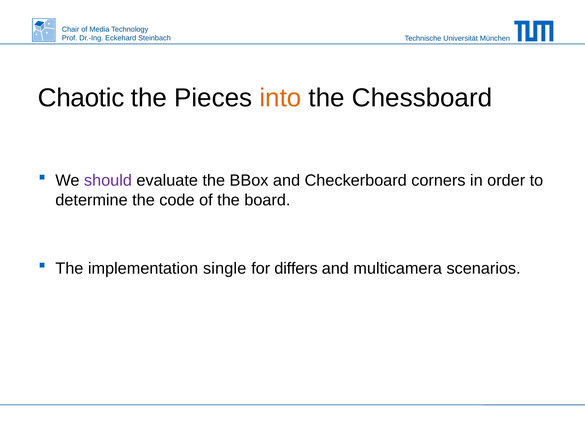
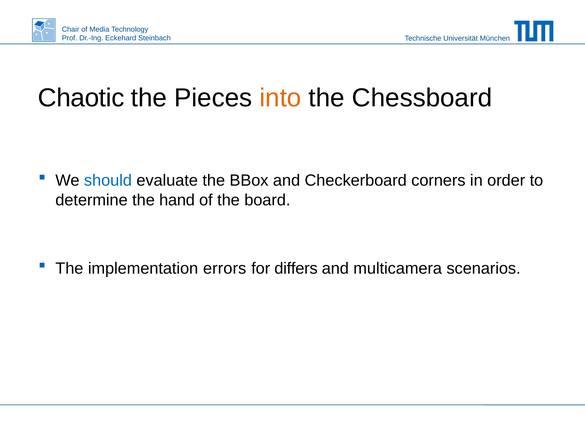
should colour: purple -> blue
code: code -> hand
single: single -> errors
